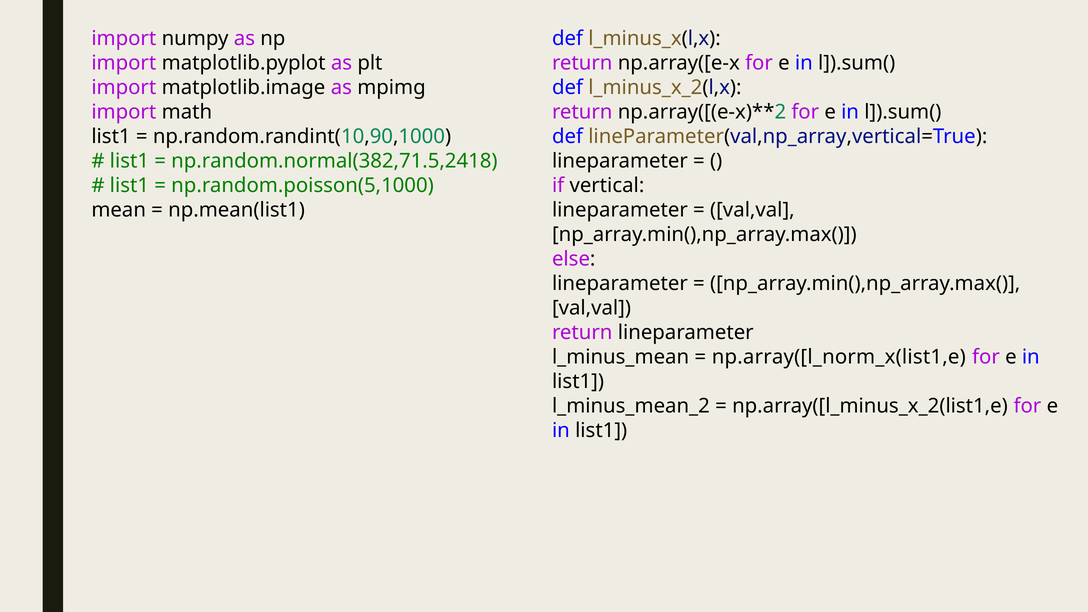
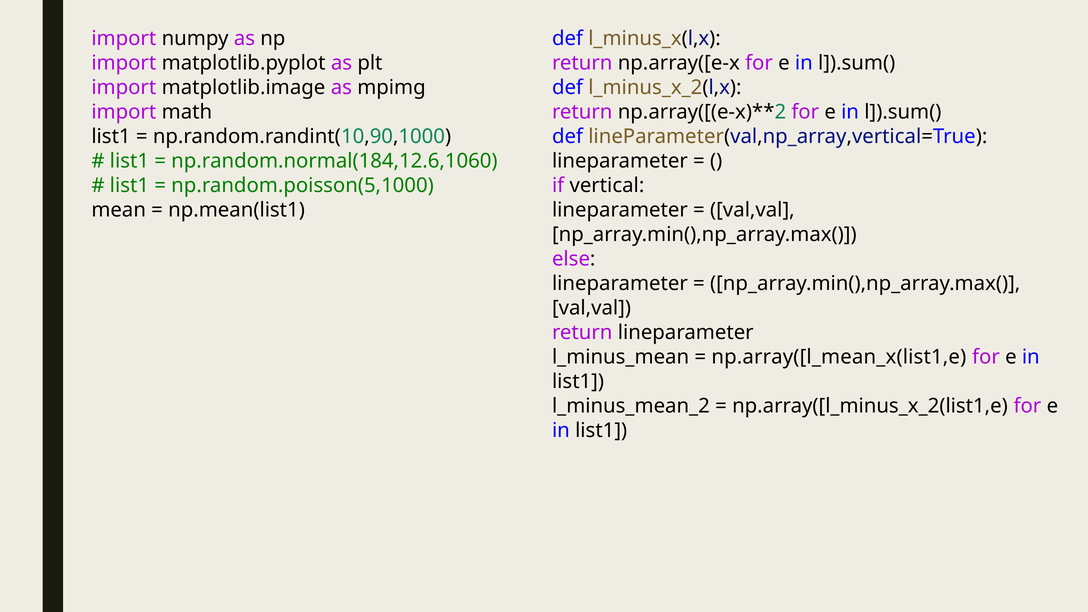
np.random.normal(382,71.5,2418: np.random.normal(382,71.5,2418 -> np.random.normal(184,12.6,1060
np.array([l_norm_x(list1,e: np.array([l_norm_x(list1,e -> np.array([l_mean_x(list1,e
